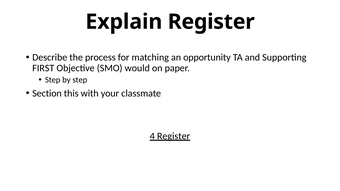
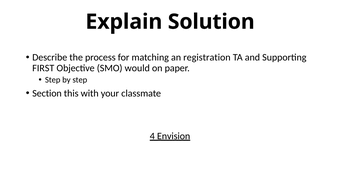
Explain Register: Register -> Solution
opportunity: opportunity -> registration
4 Register: Register -> Envision
